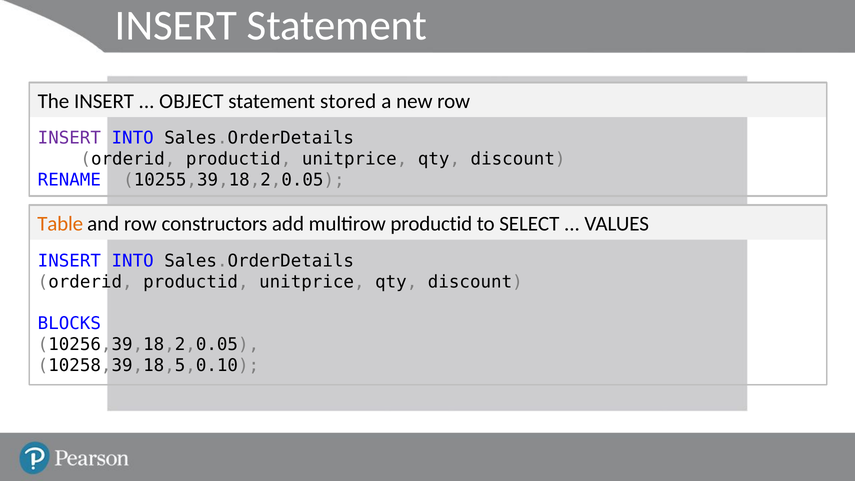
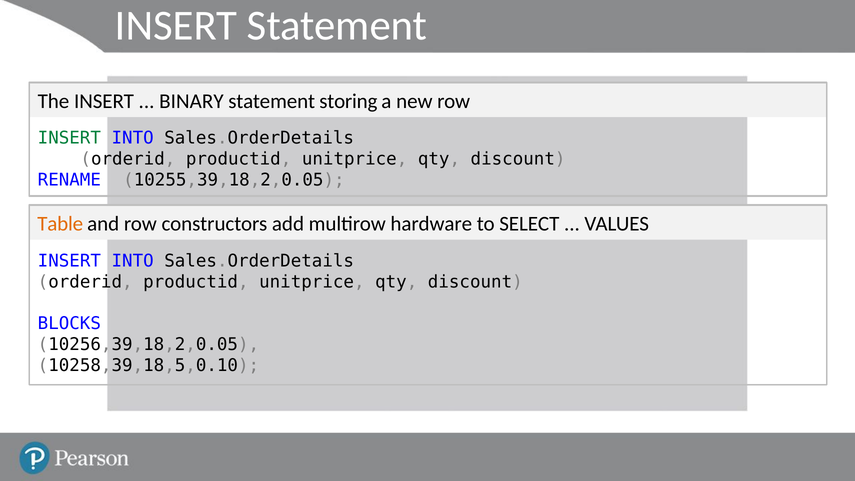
OBJECT: OBJECT -> BINARY
stored: stored -> storing
INSERT at (69, 138) colour: purple -> green
multirow productid: productid -> hardware
